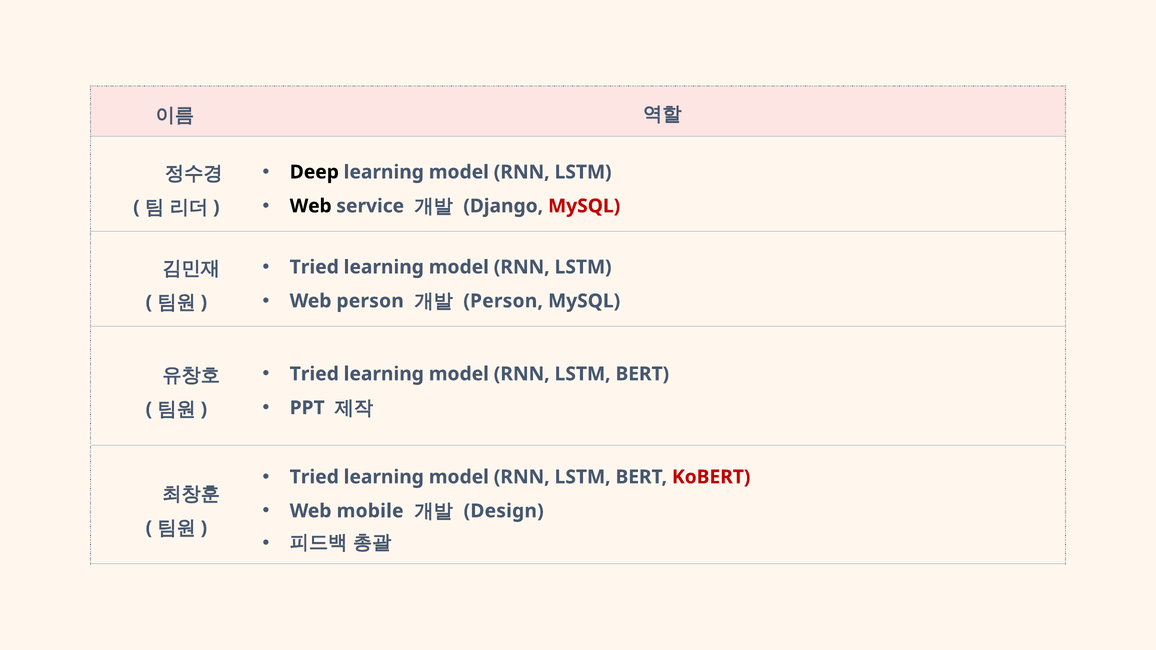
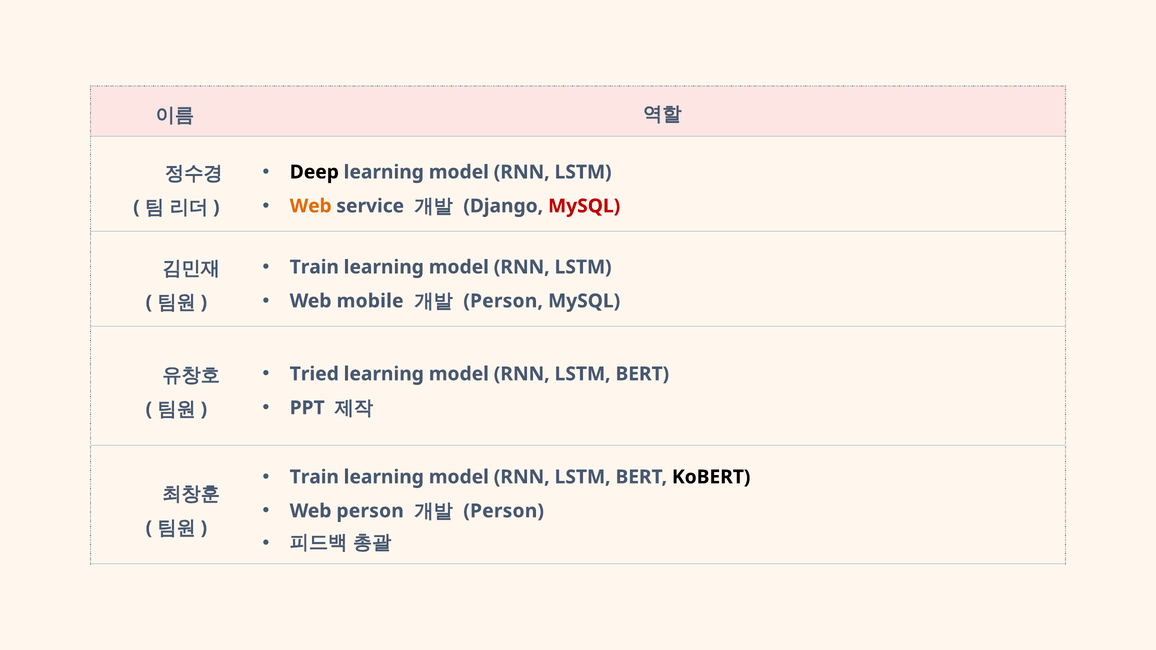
Web at (311, 206) colour: black -> orange
Tried at (314, 267): Tried -> Train
Web person: person -> mobile
Tried at (314, 477): Tried -> Train
KoBERT colour: red -> black
Web mobile: mobile -> person
Design at (504, 511): Design -> Person
